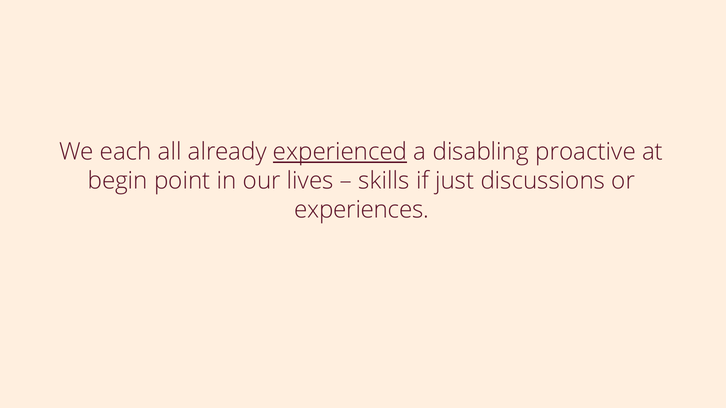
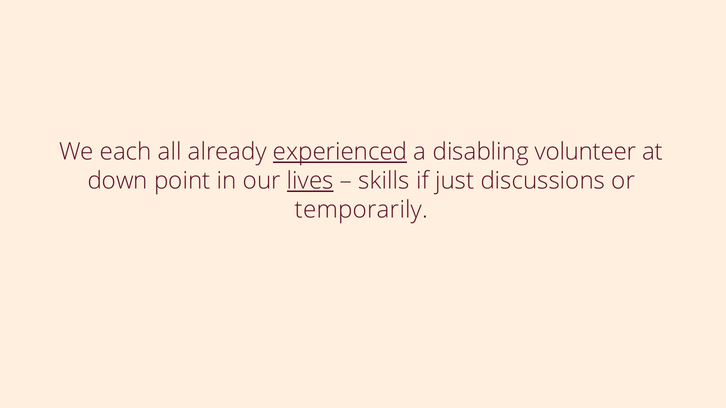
proactive: proactive -> volunteer
begin: begin -> down
lives underline: none -> present
experiences: experiences -> temporarily
